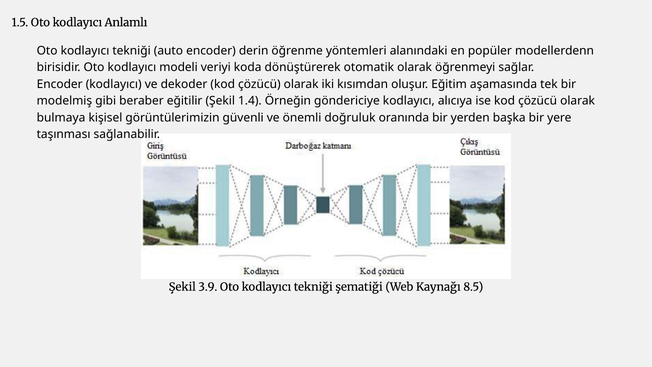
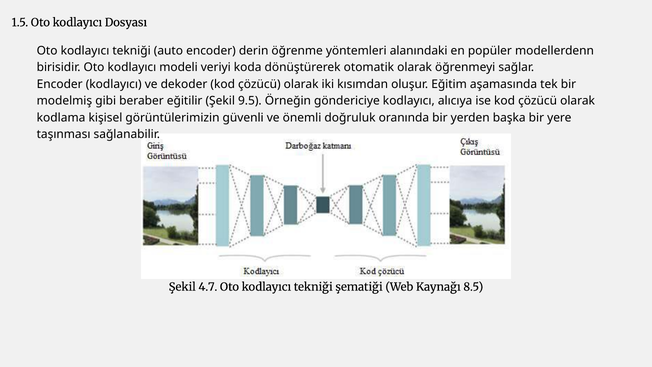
Anlamlı: Anlamlı -> Dosyası
1.4: 1.4 -> 9.5
bulmaya: bulmaya -> kodlama
3.9: 3.9 -> 4.7
